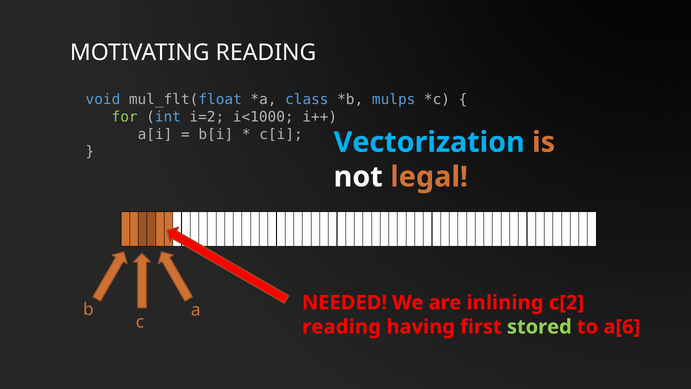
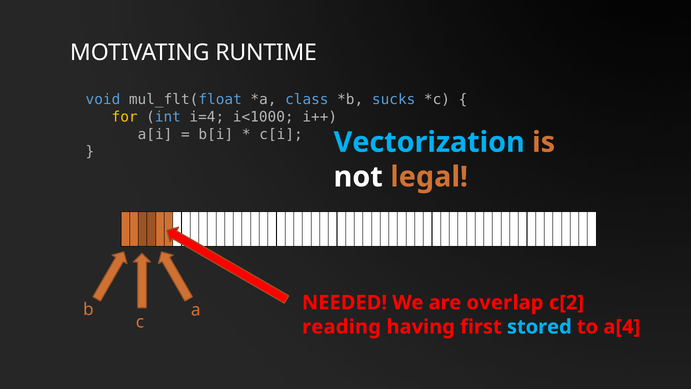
MOTIVATING READING: READING -> RUNTIME
mulps: mulps -> sucks
for colour: light green -> yellow
i=2: i=2 -> i=4
inlining: inlining -> overlap
stored colour: light green -> light blue
a[6: a[6 -> a[4
